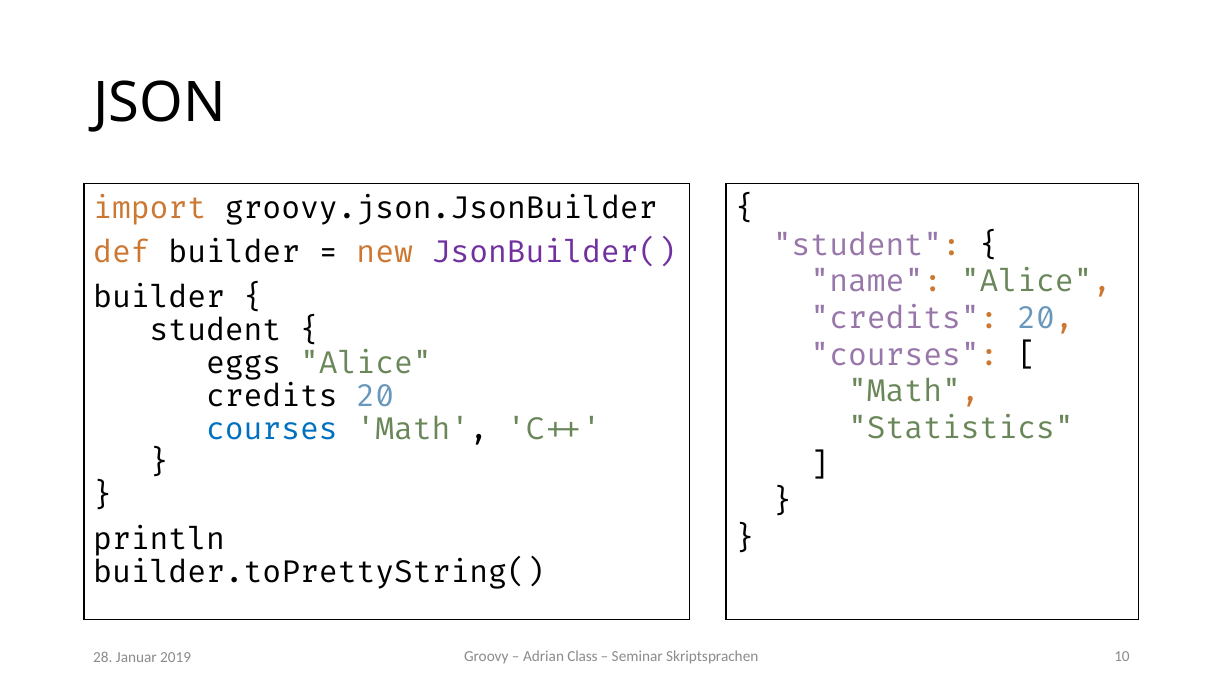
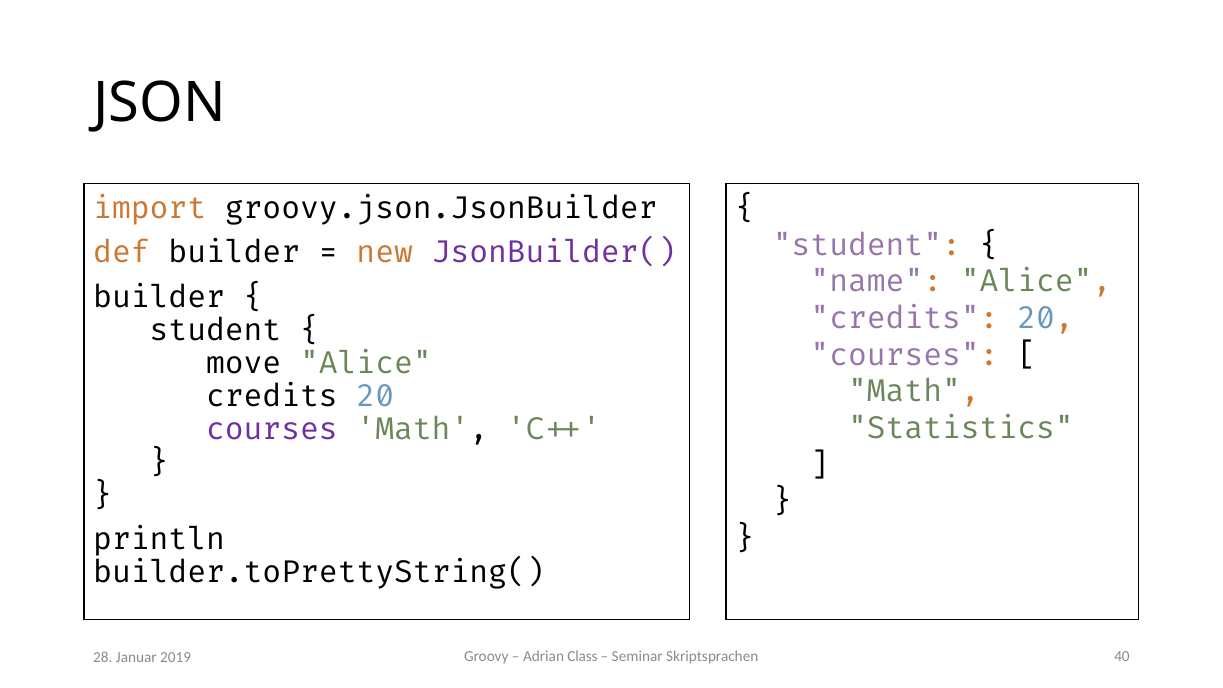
eggs: eggs -> move
courses at (272, 429) colour: blue -> purple
10: 10 -> 40
